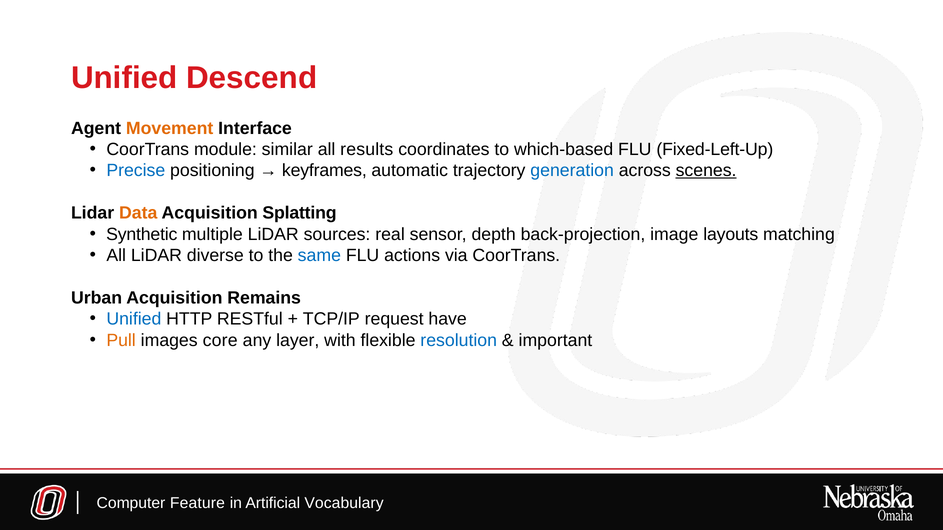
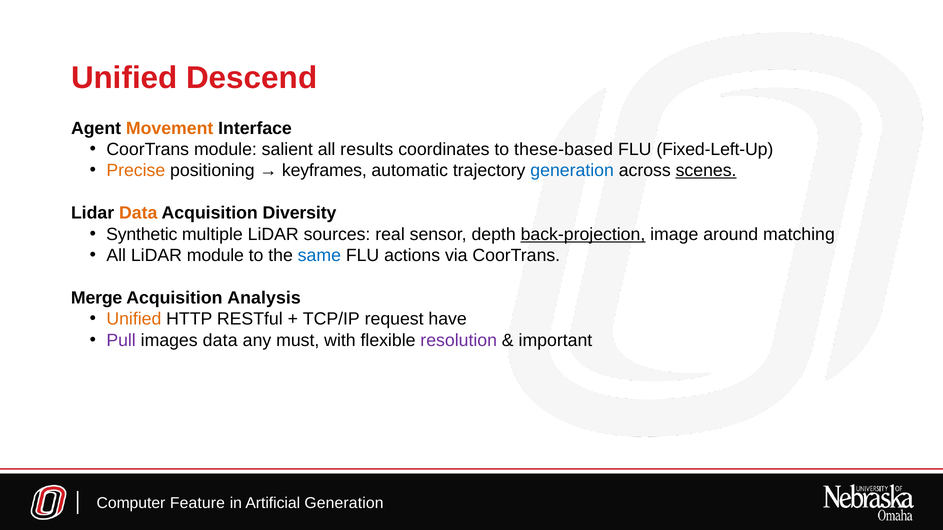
similar: similar -> salient
which-based: which-based -> these-based
Precise colour: blue -> orange
Splatting: Splatting -> Diversity
back-projection underline: none -> present
layouts: layouts -> around
LiDAR diverse: diverse -> module
Urban: Urban -> Merge
Remains: Remains -> Analysis
Unified at (134, 319) colour: blue -> orange
Pull colour: orange -> purple
images core: core -> data
layer: layer -> must
resolution colour: blue -> purple
Artificial Vocabulary: Vocabulary -> Generation
